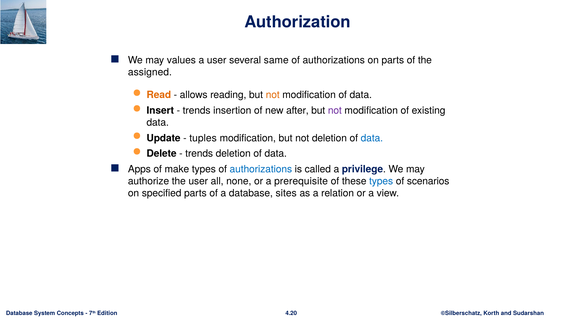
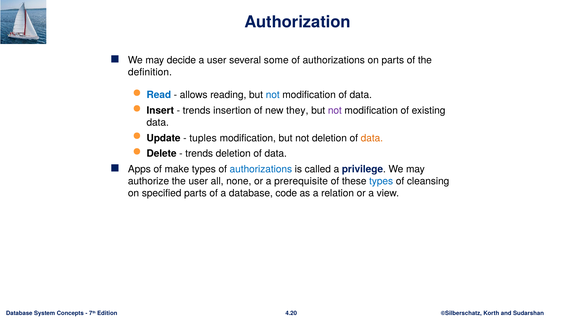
values: values -> decide
same: same -> some
assigned: assigned -> definition
Read colour: orange -> blue
not at (273, 95) colour: orange -> blue
after: after -> they
data at (372, 138) colour: blue -> orange
scenarios: scenarios -> cleansing
sites: sites -> code
